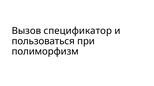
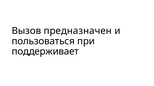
спецификатор: спецификатор -> предназначен
полиморфизм: полиморфизм -> поддерживает
